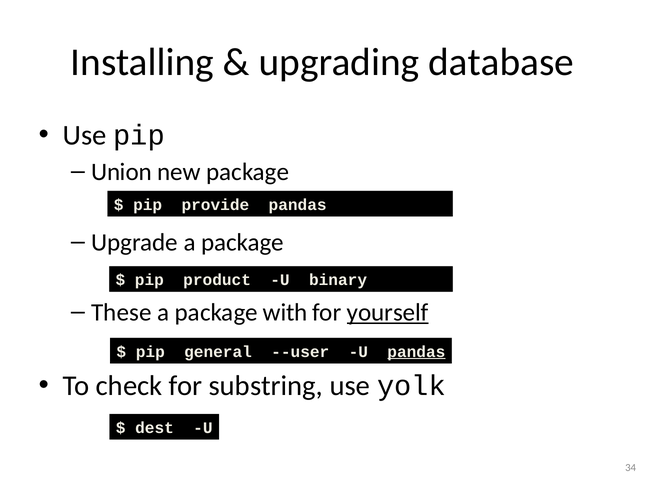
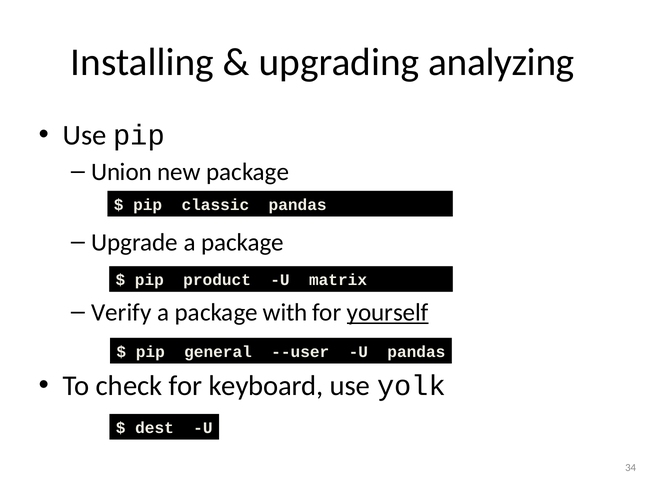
database: database -> analyzing
provide: provide -> classic
binary: binary -> matrix
These: These -> Verify
pandas at (416, 352) underline: present -> none
substring: substring -> keyboard
